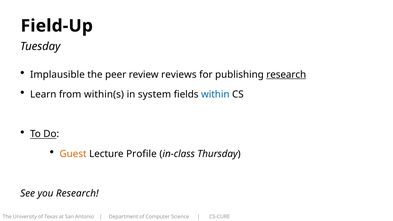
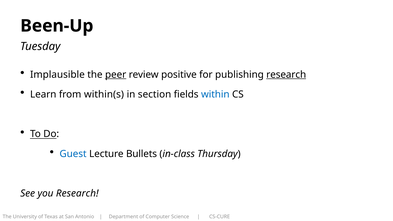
Field-Up: Field-Up -> Been-Up
peer underline: none -> present
reviews: reviews -> positive
system: system -> section
Guest colour: orange -> blue
Profile: Profile -> Bullets
